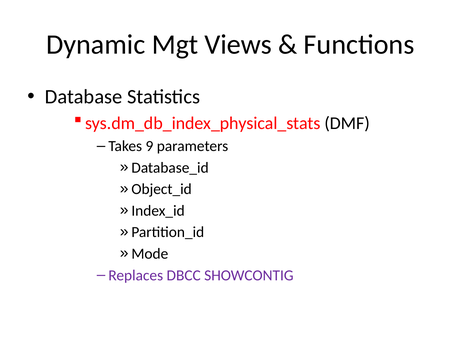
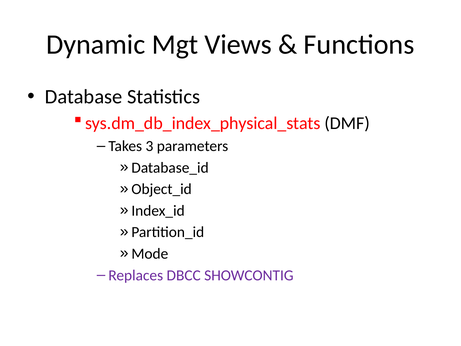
9: 9 -> 3
